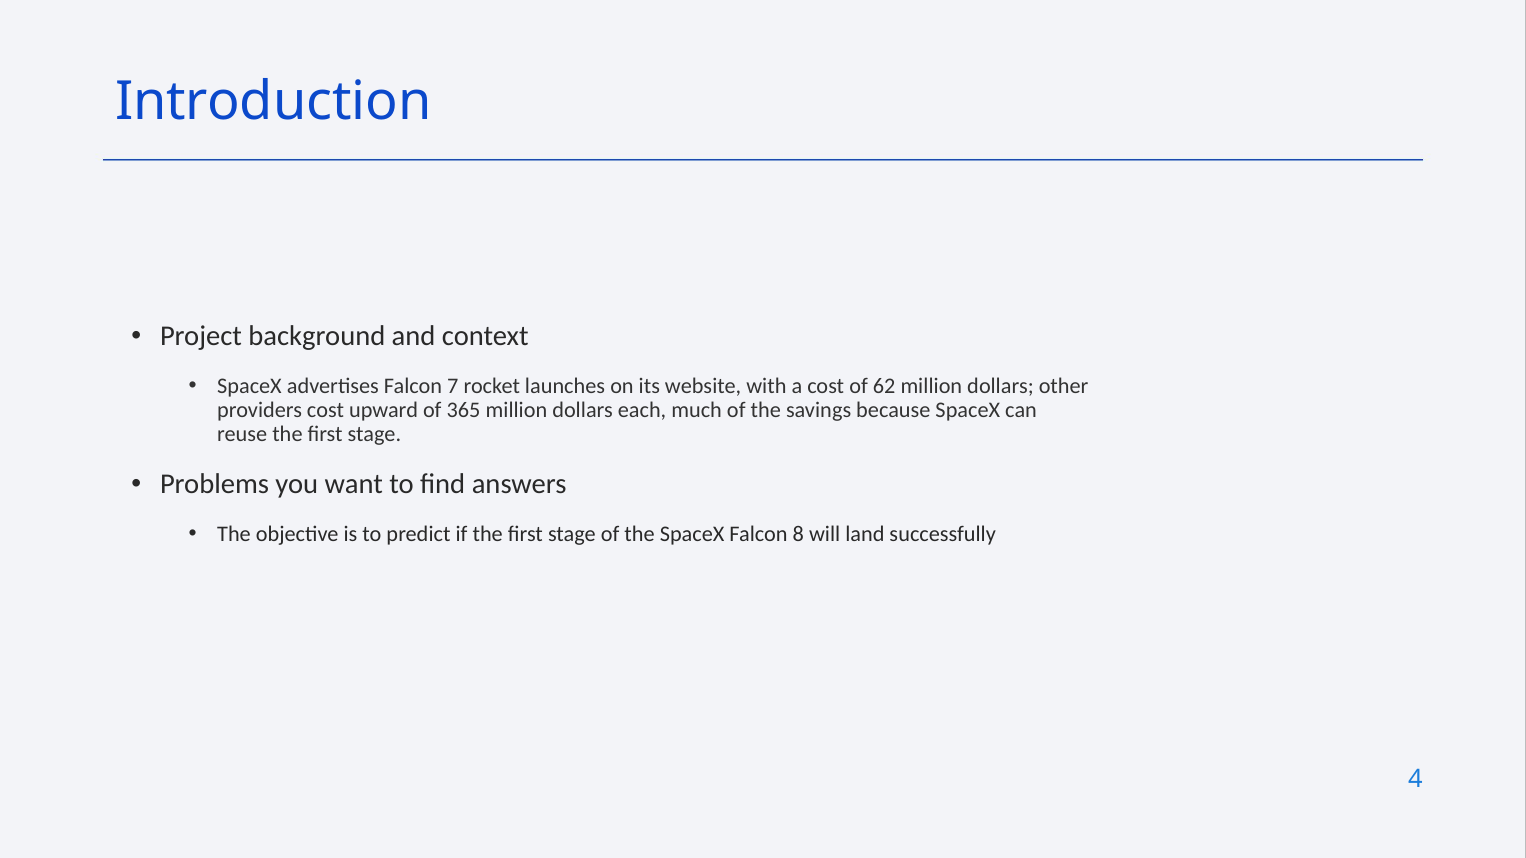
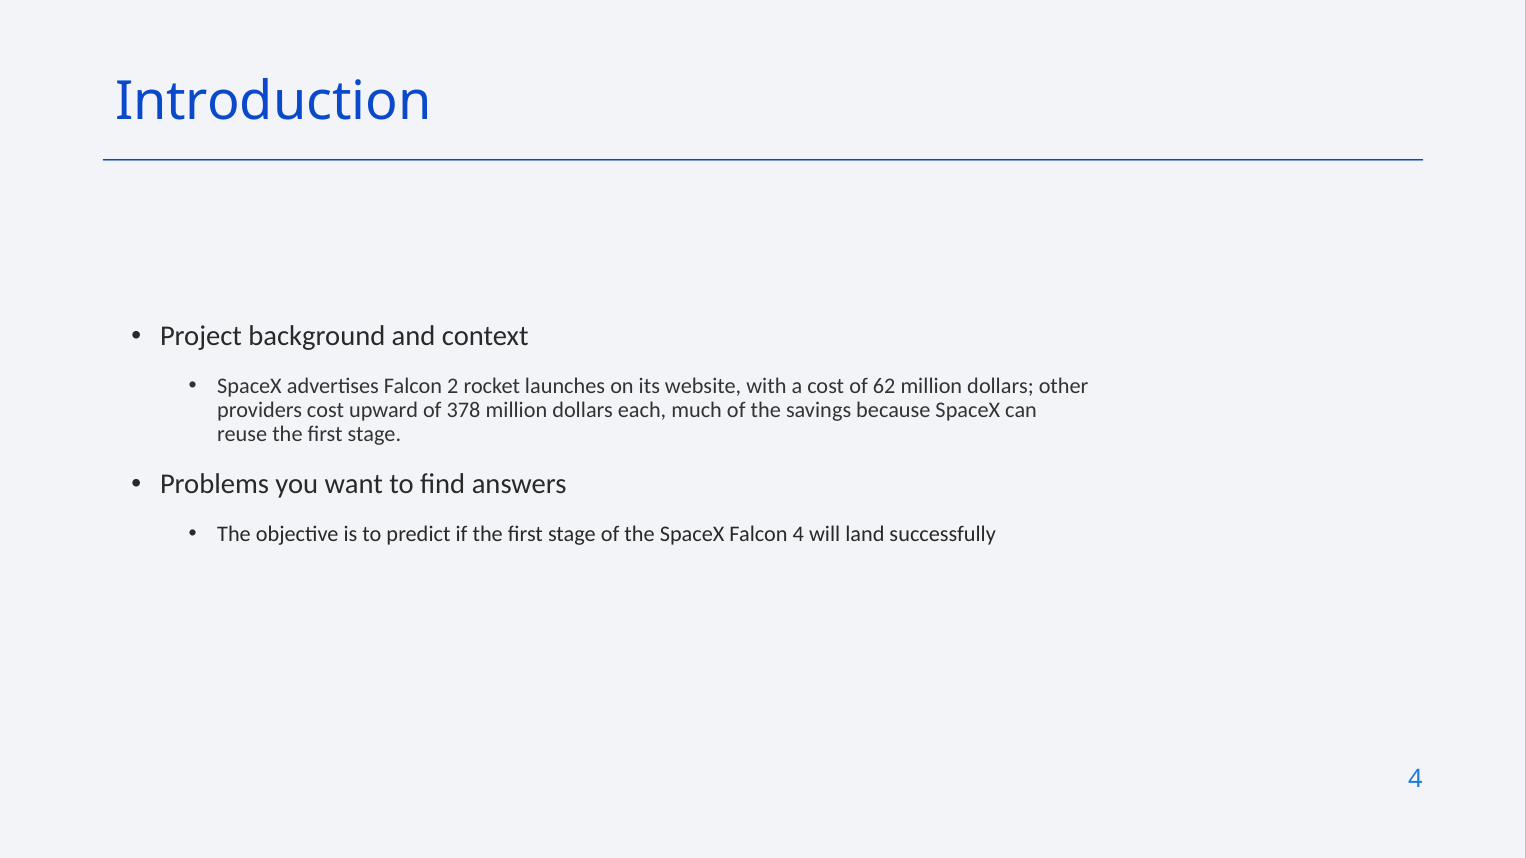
7: 7 -> 2
365: 365 -> 378
Falcon 8: 8 -> 4
